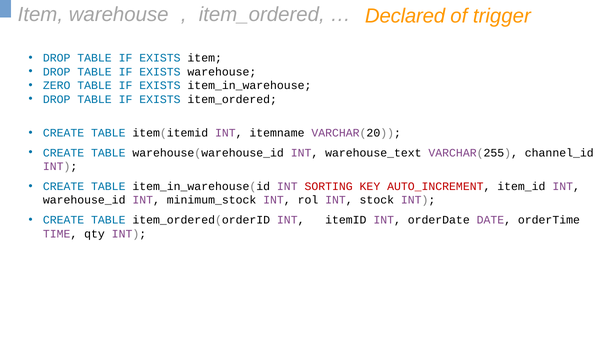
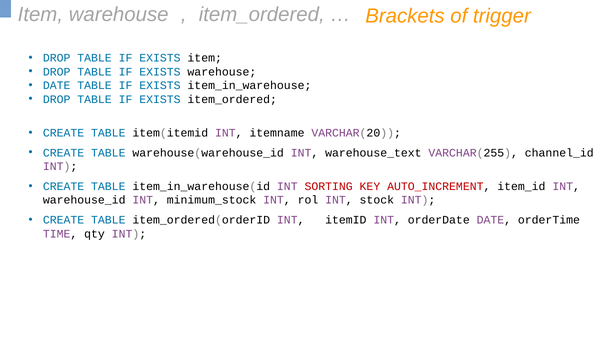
Declared: Declared -> Brackets
ZERO at (57, 86): ZERO -> DATE
